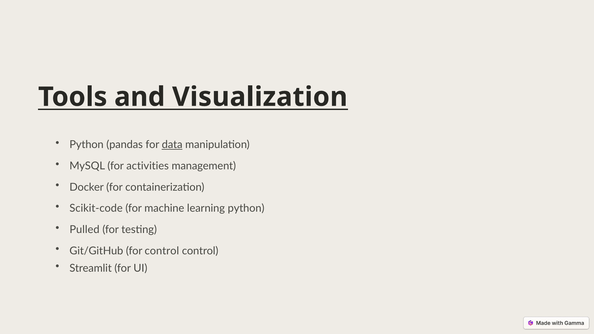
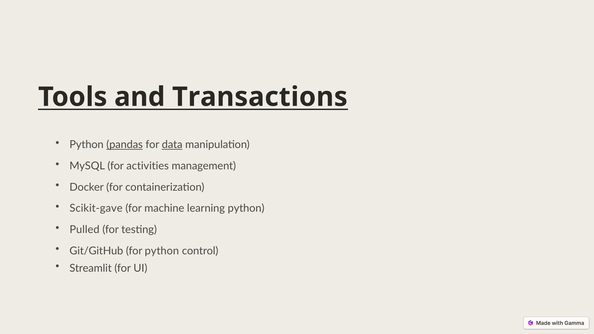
Visualization: Visualization -> Transactions
pandas underline: none -> present
Scikit-code: Scikit-code -> Scikit-gave
for control: control -> python
